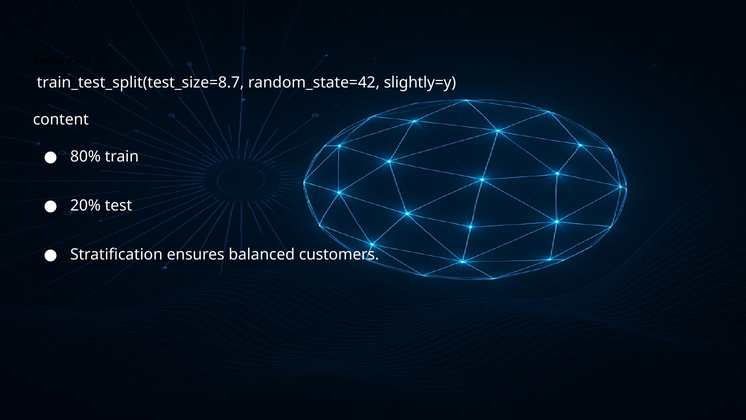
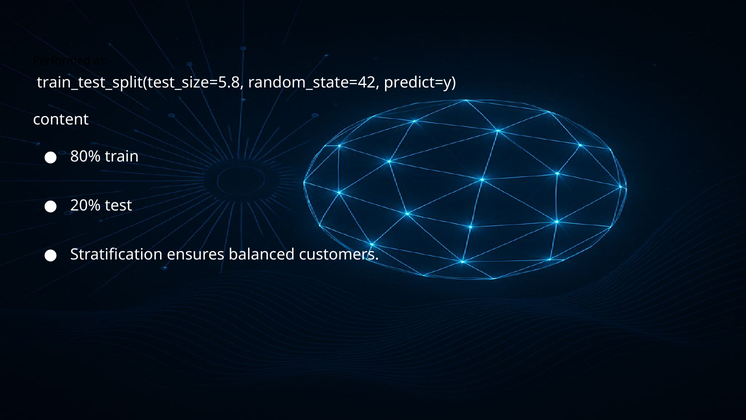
train_test_split(test_size=8.7: train_test_split(test_size=8.7 -> train_test_split(test_size=5.8
slightly=y: slightly=y -> predict=y
